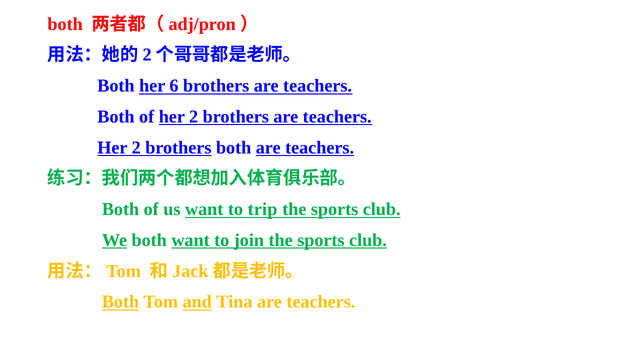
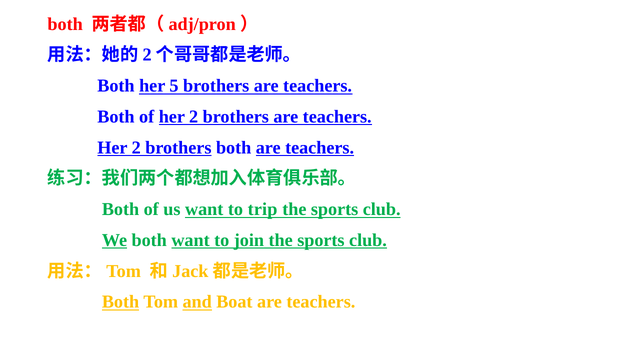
6: 6 -> 5
Tina: Tina -> Boat
